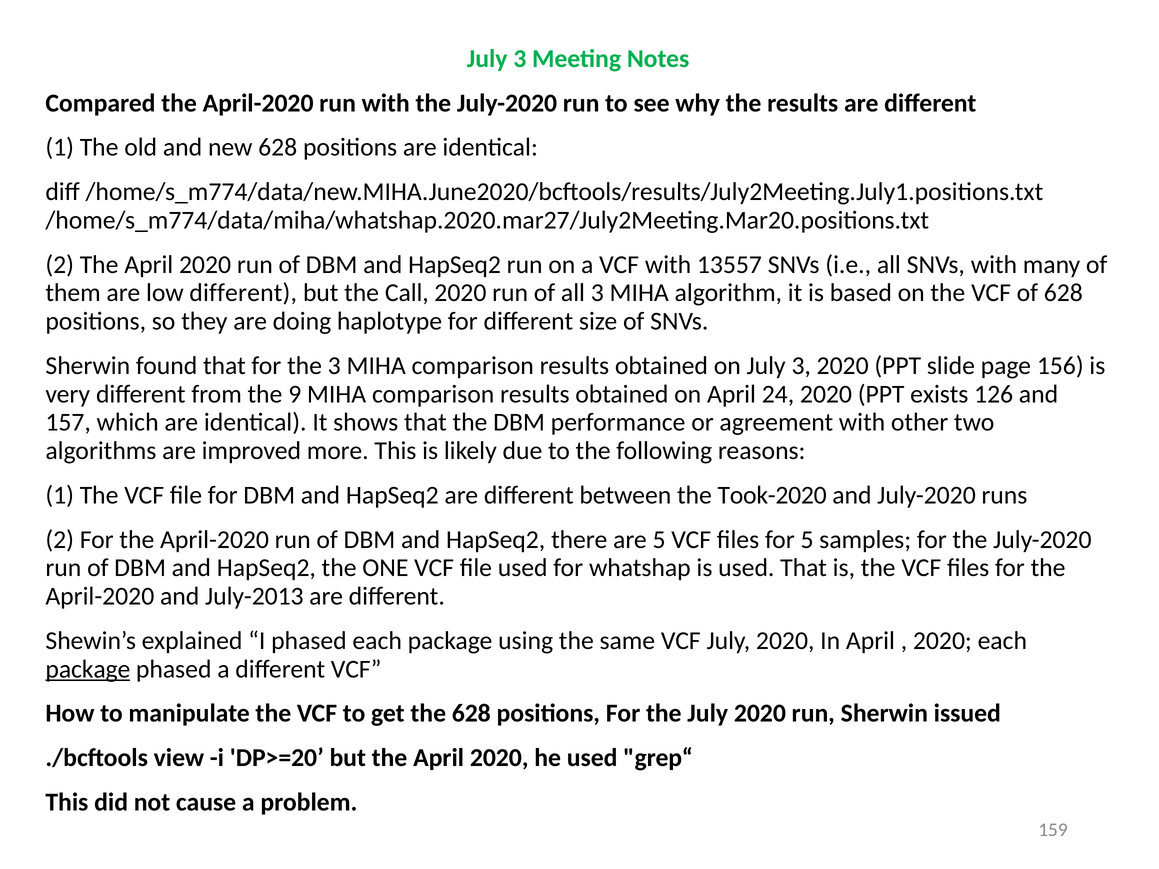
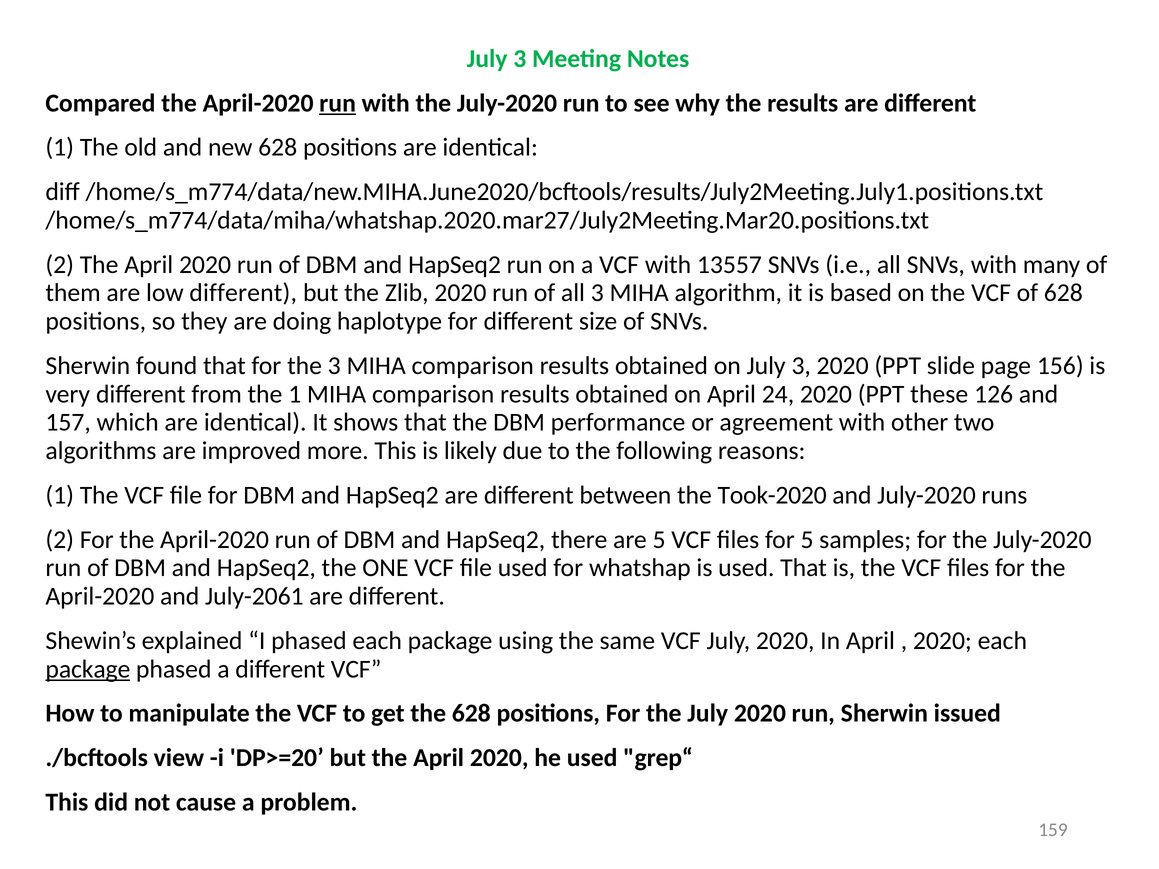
run at (338, 103) underline: none -> present
Call: Call -> Zlib
the 9: 9 -> 1
exists: exists -> these
July-2013: July-2013 -> July-2061
